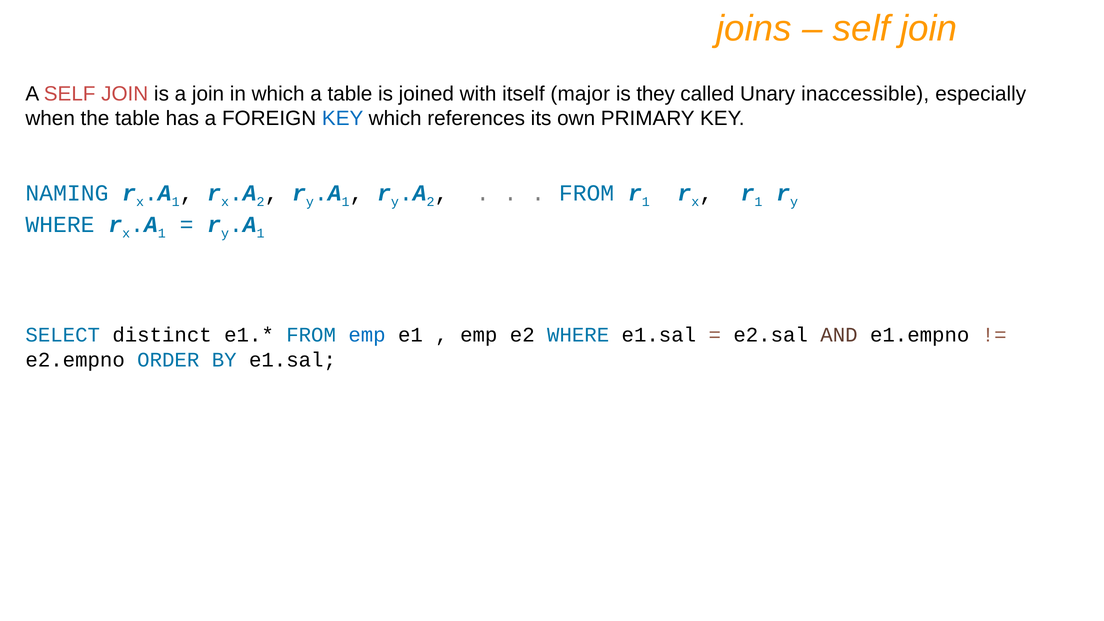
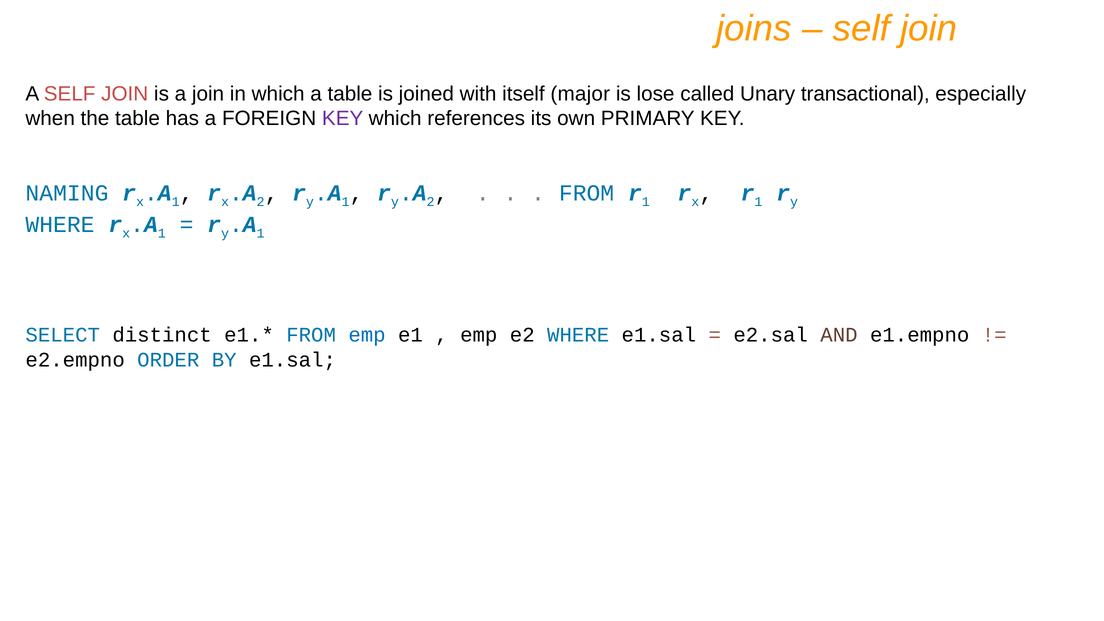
they: they -> lose
inaccessible: inaccessible -> transactional
KEY at (343, 119) colour: blue -> purple
